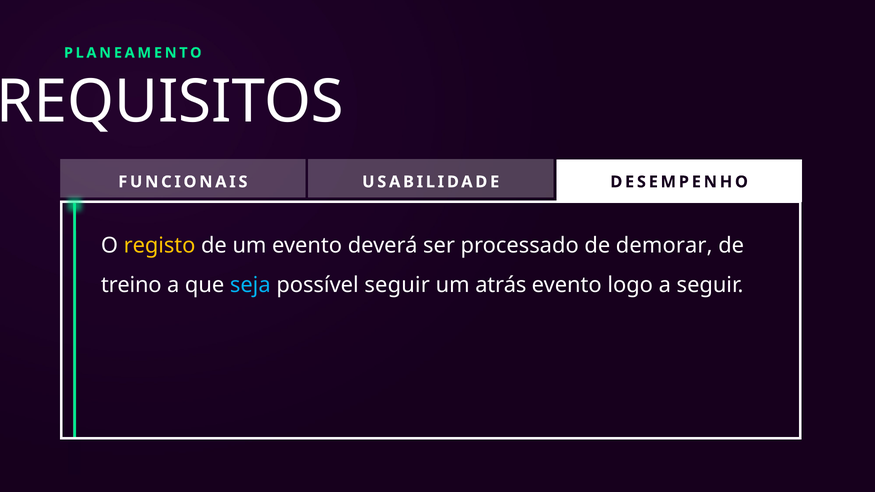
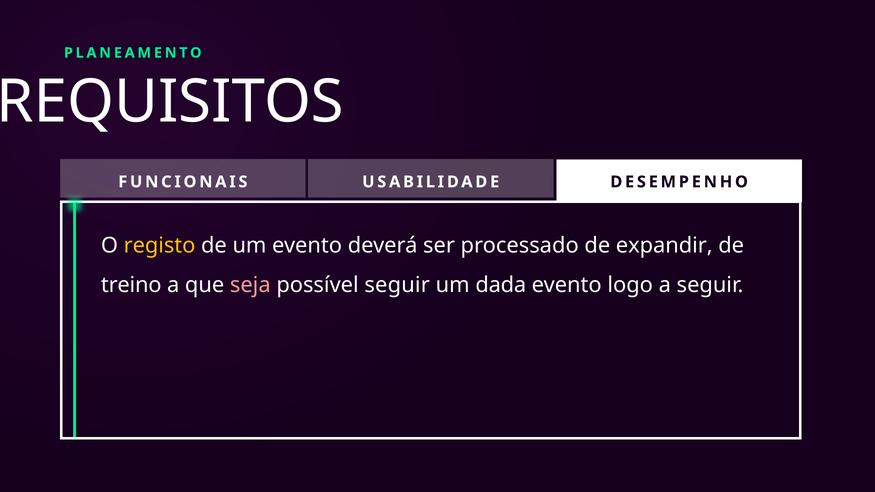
demorar: demorar -> expandir
seja colour: light blue -> pink
atrás: atrás -> dada
